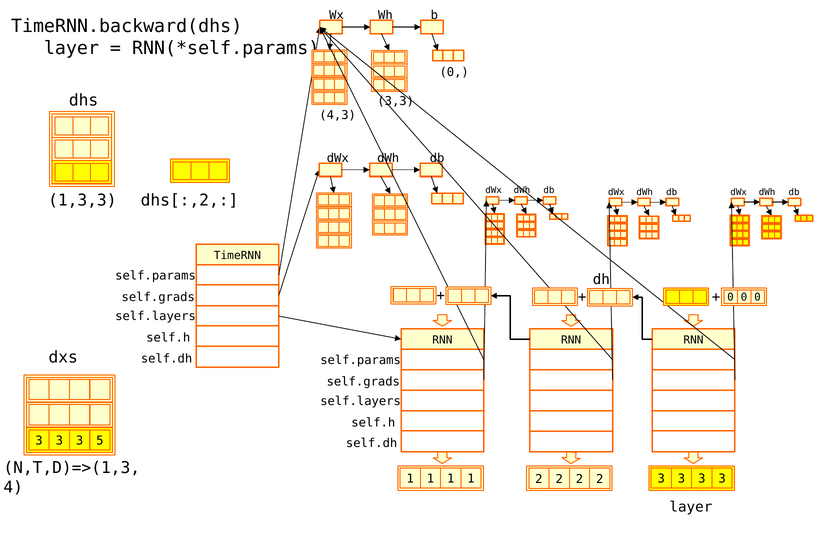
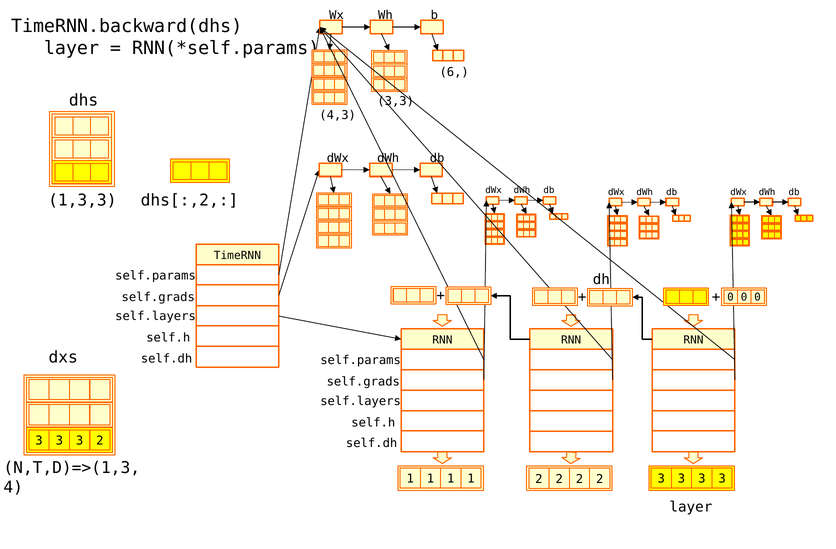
0 at (454, 72): 0 -> 6
3 5: 5 -> 2
